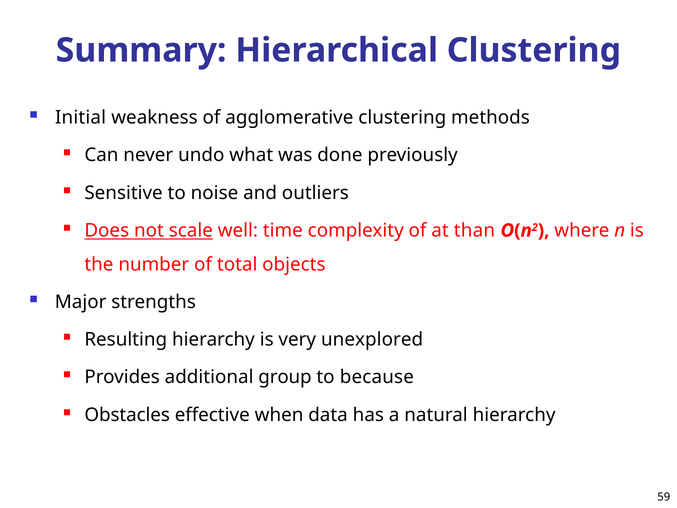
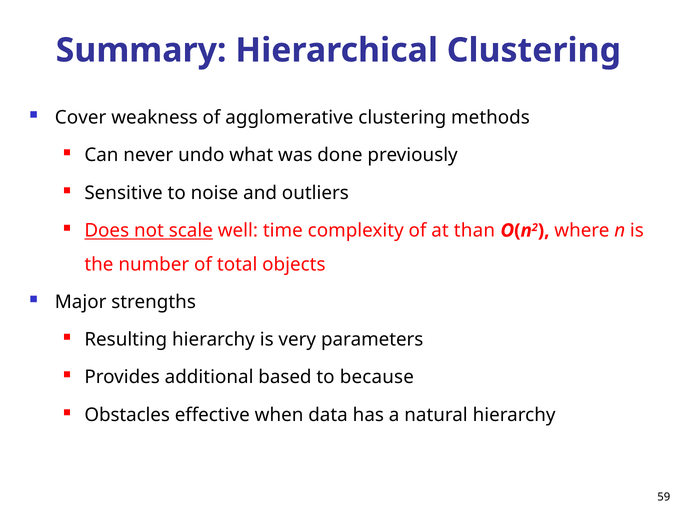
Initial: Initial -> Cover
unexplored: unexplored -> parameters
group: group -> based
